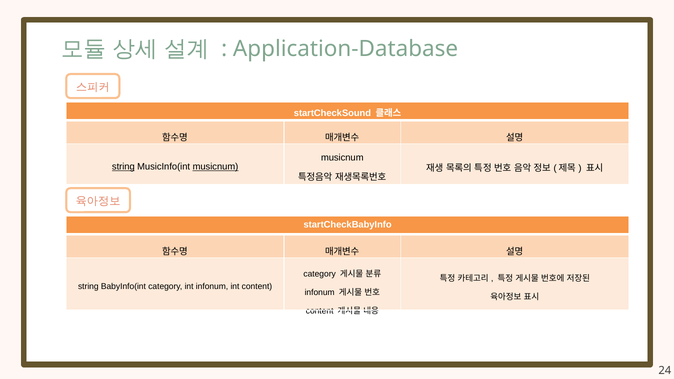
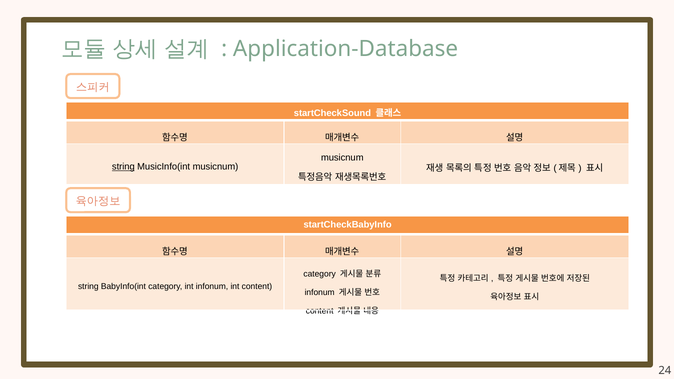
musicnum at (215, 167) underline: present -> none
